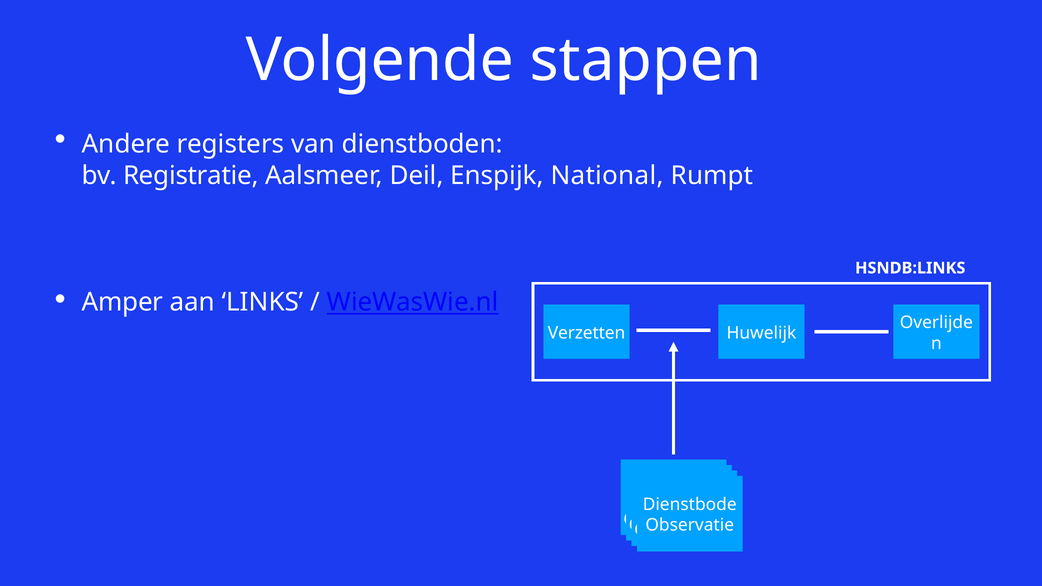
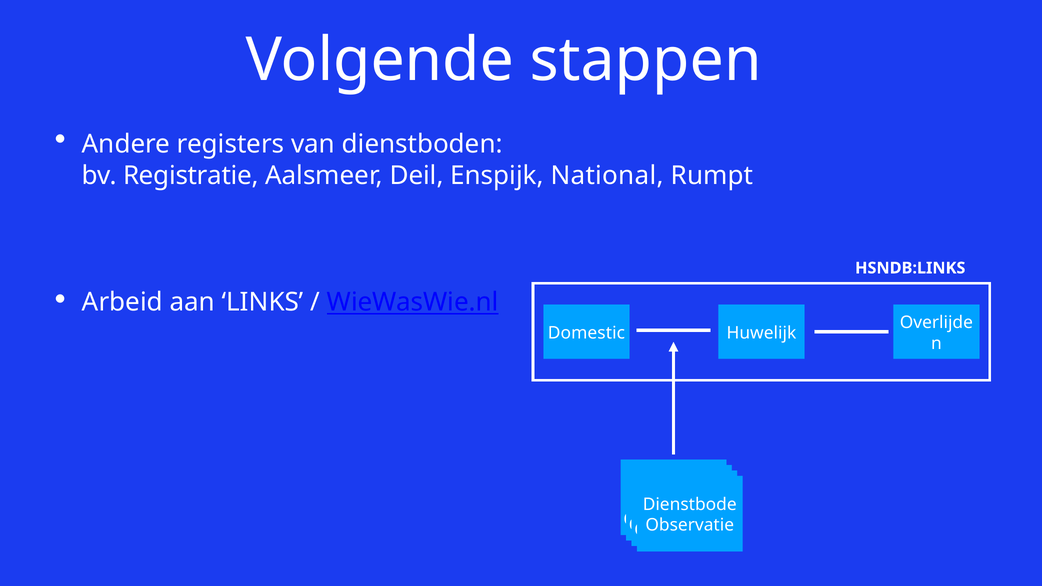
Amper: Amper -> Arbeid
Verzetten at (587, 333): Verzetten -> Domestic
